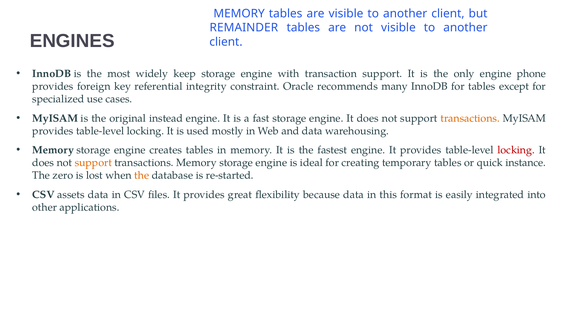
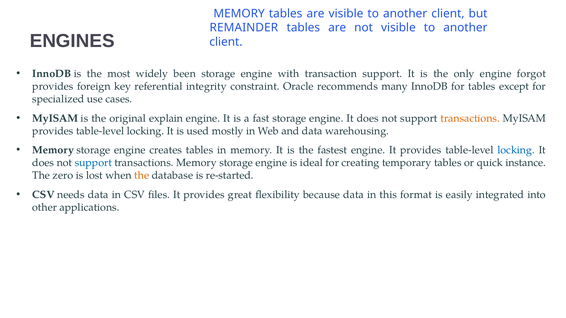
keep: keep -> been
phone: phone -> forgot
instead: instead -> explain
locking at (516, 150) colour: red -> blue
support at (93, 163) colour: orange -> blue
assets: assets -> needs
